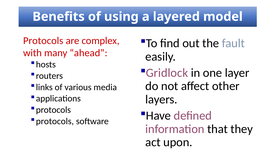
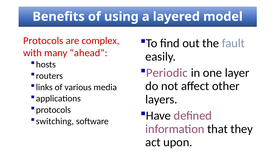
Gridlock: Gridlock -> Periodic
protocols at (55, 121): protocols -> switching
